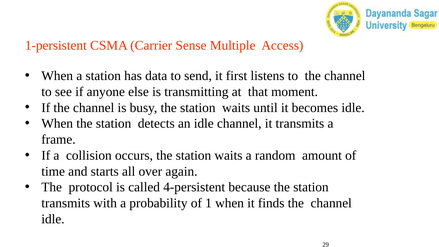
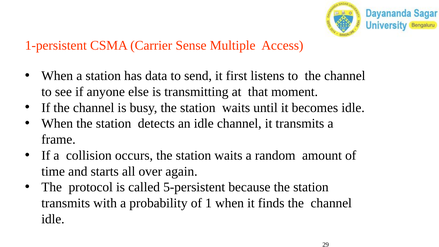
4-persistent: 4-persistent -> 5-persistent
